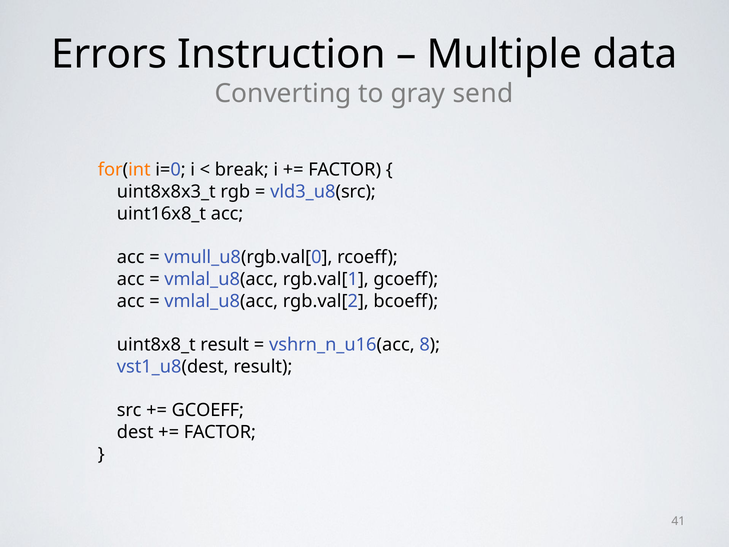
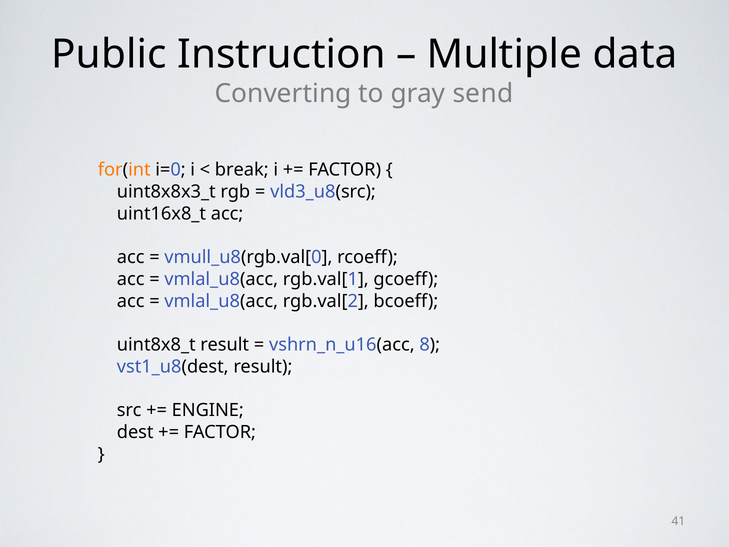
Errors: Errors -> Public
GCOEFF at (208, 410): GCOEFF -> ENGINE
